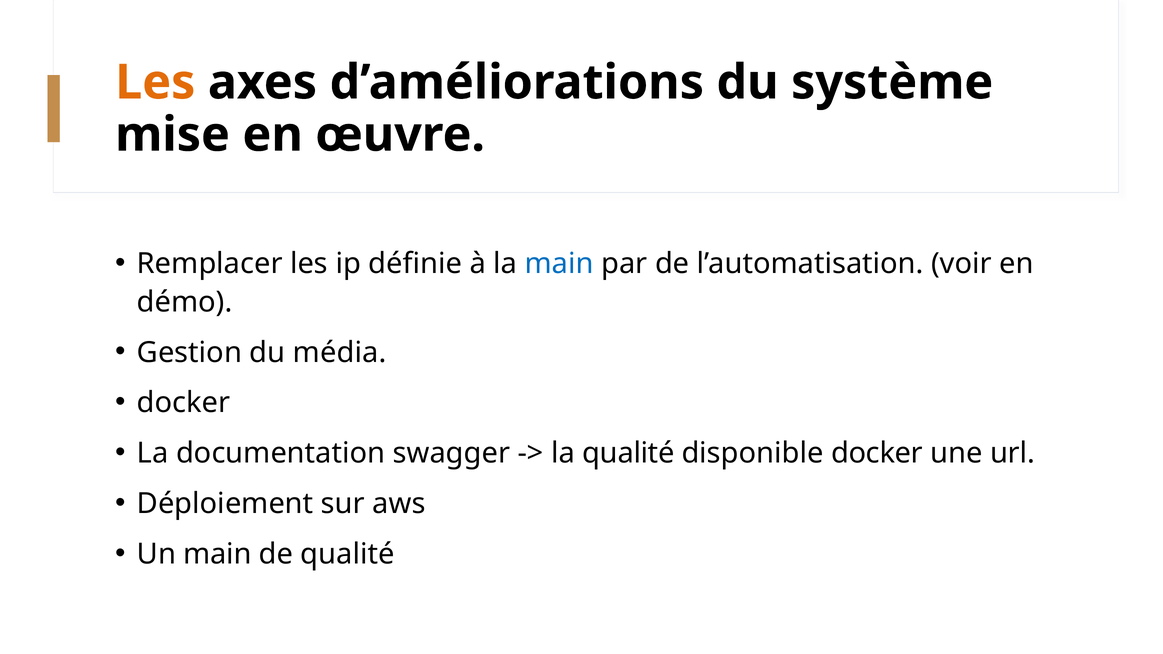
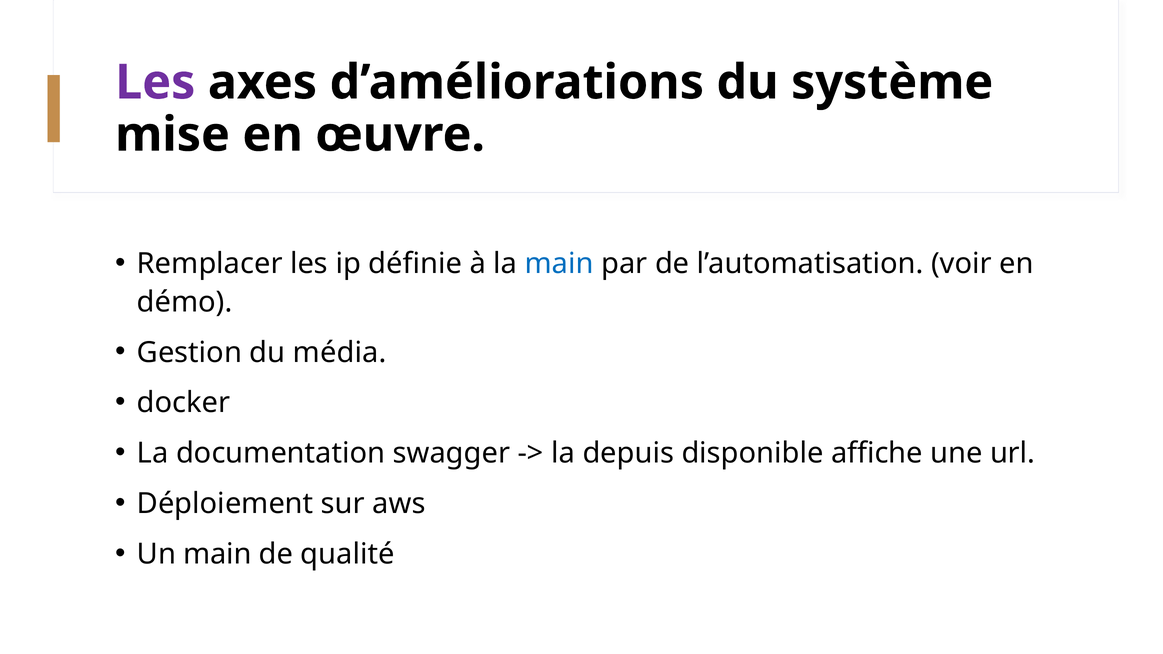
Les at (155, 82) colour: orange -> purple
la qualité: qualité -> depuis
disponible docker: docker -> affiche
